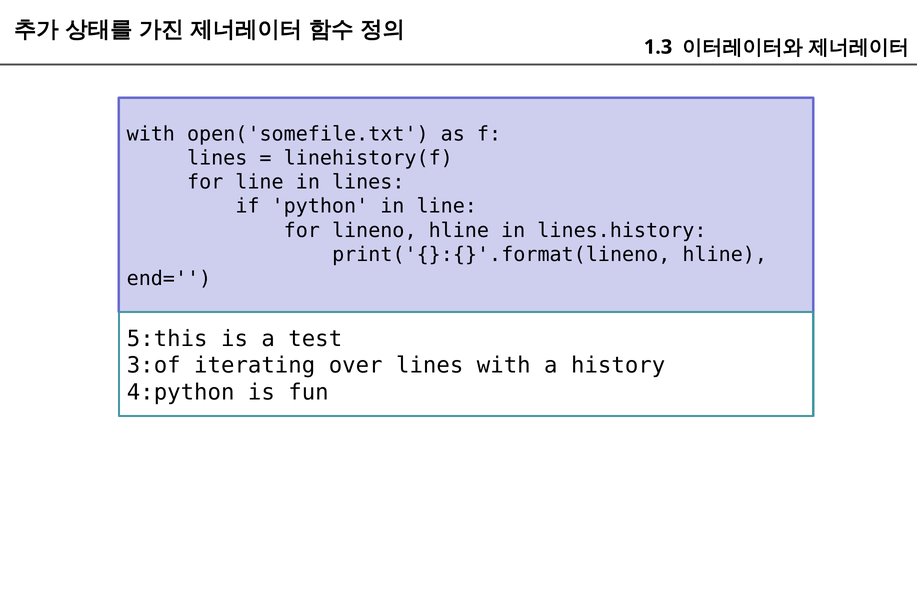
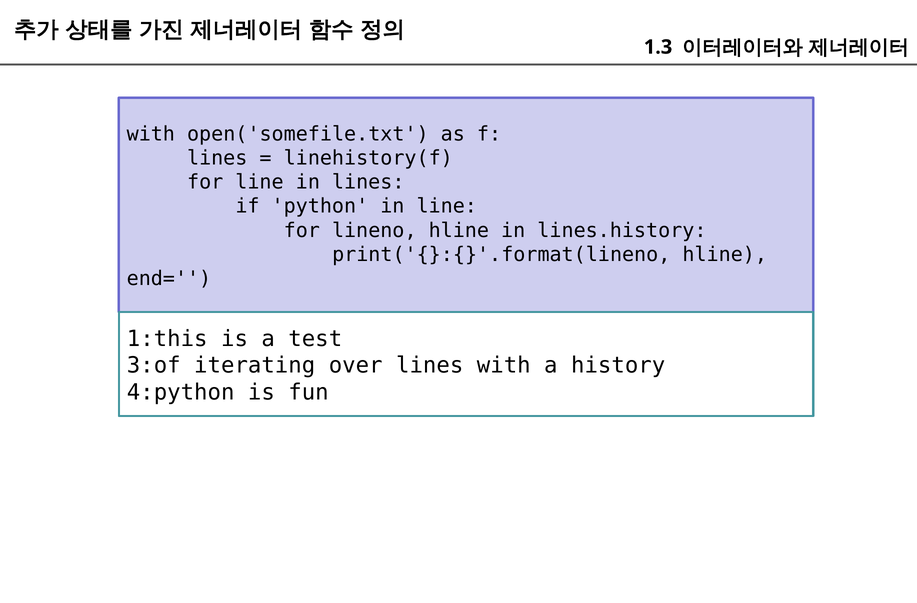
5:this: 5:this -> 1:this
